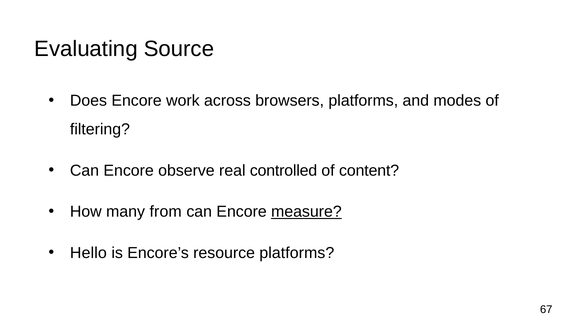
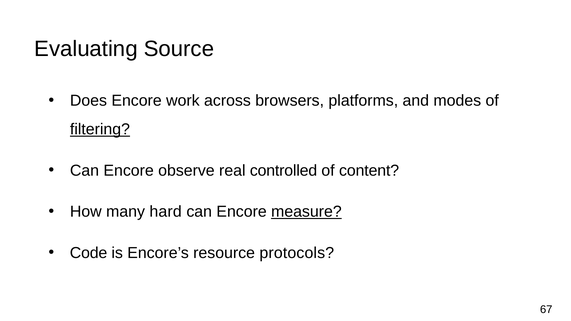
filtering underline: none -> present
from: from -> hard
Hello: Hello -> Code
resource platforms: platforms -> protocols
